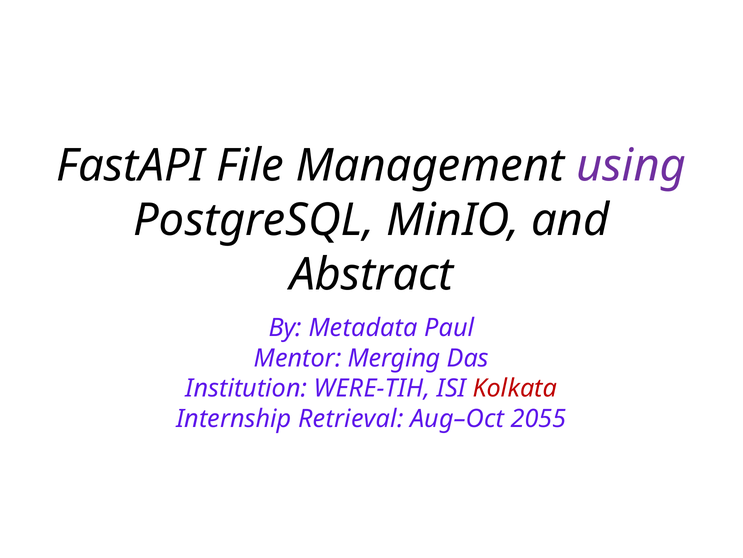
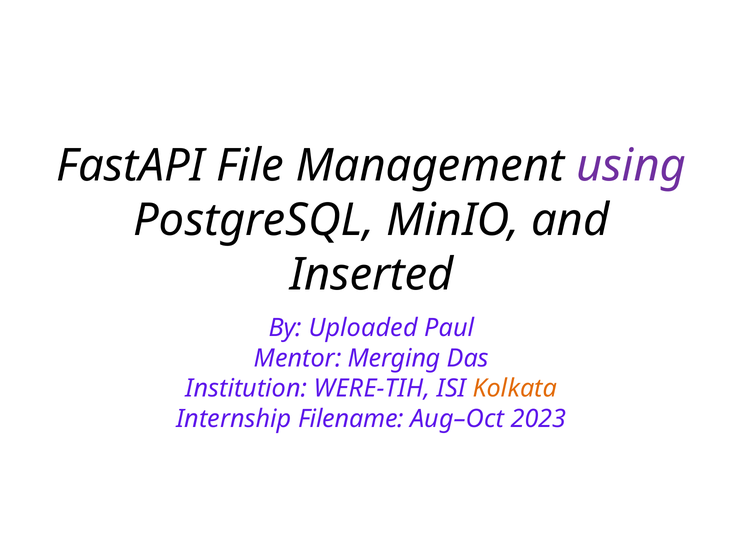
Abstract: Abstract -> Inserted
Metadata: Metadata -> Uploaded
Kolkata colour: red -> orange
Retrieval: Retrieval -> Filename
2055: 2055 -> 2023
